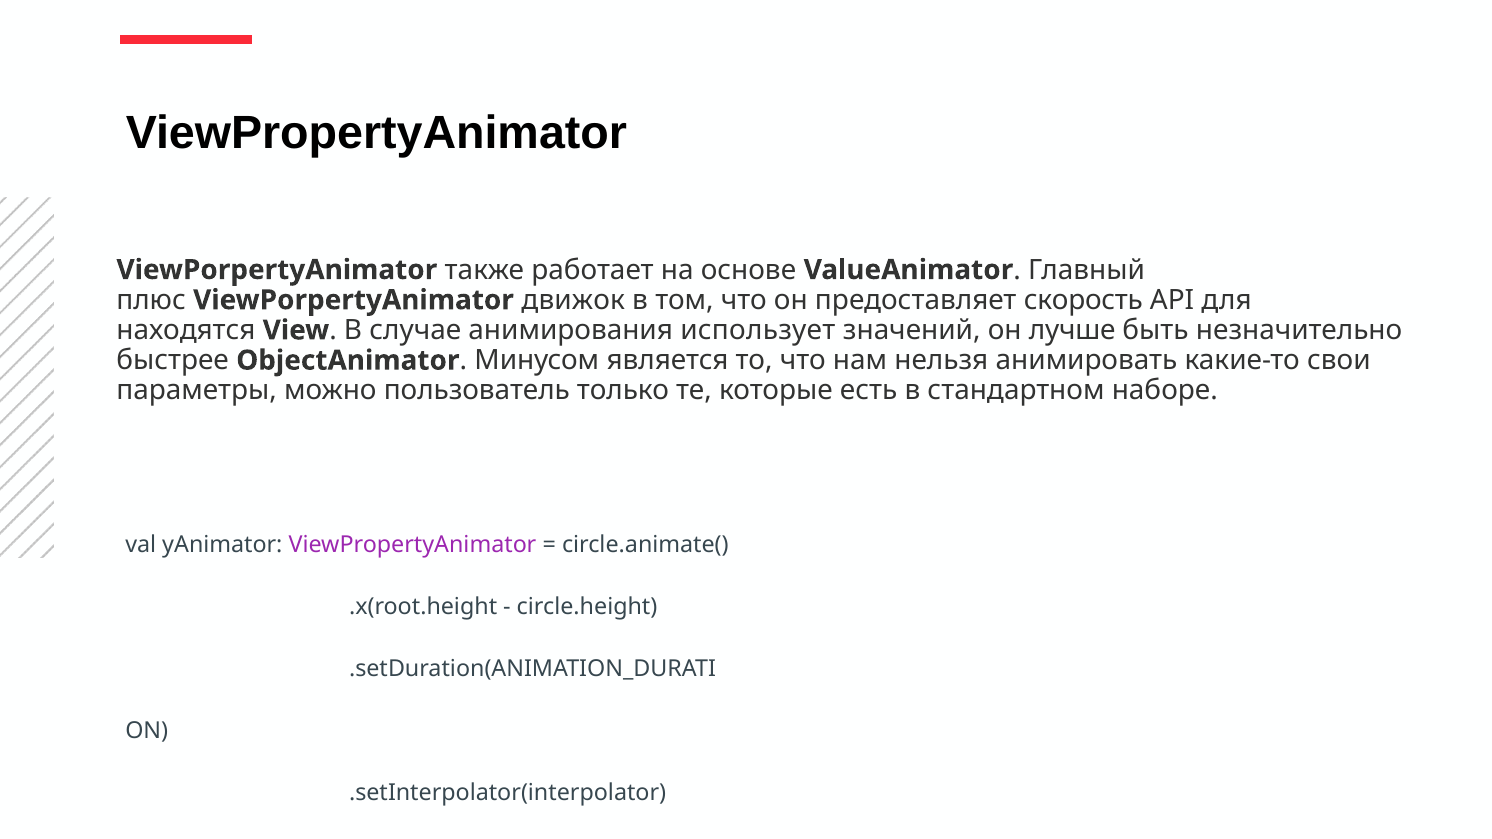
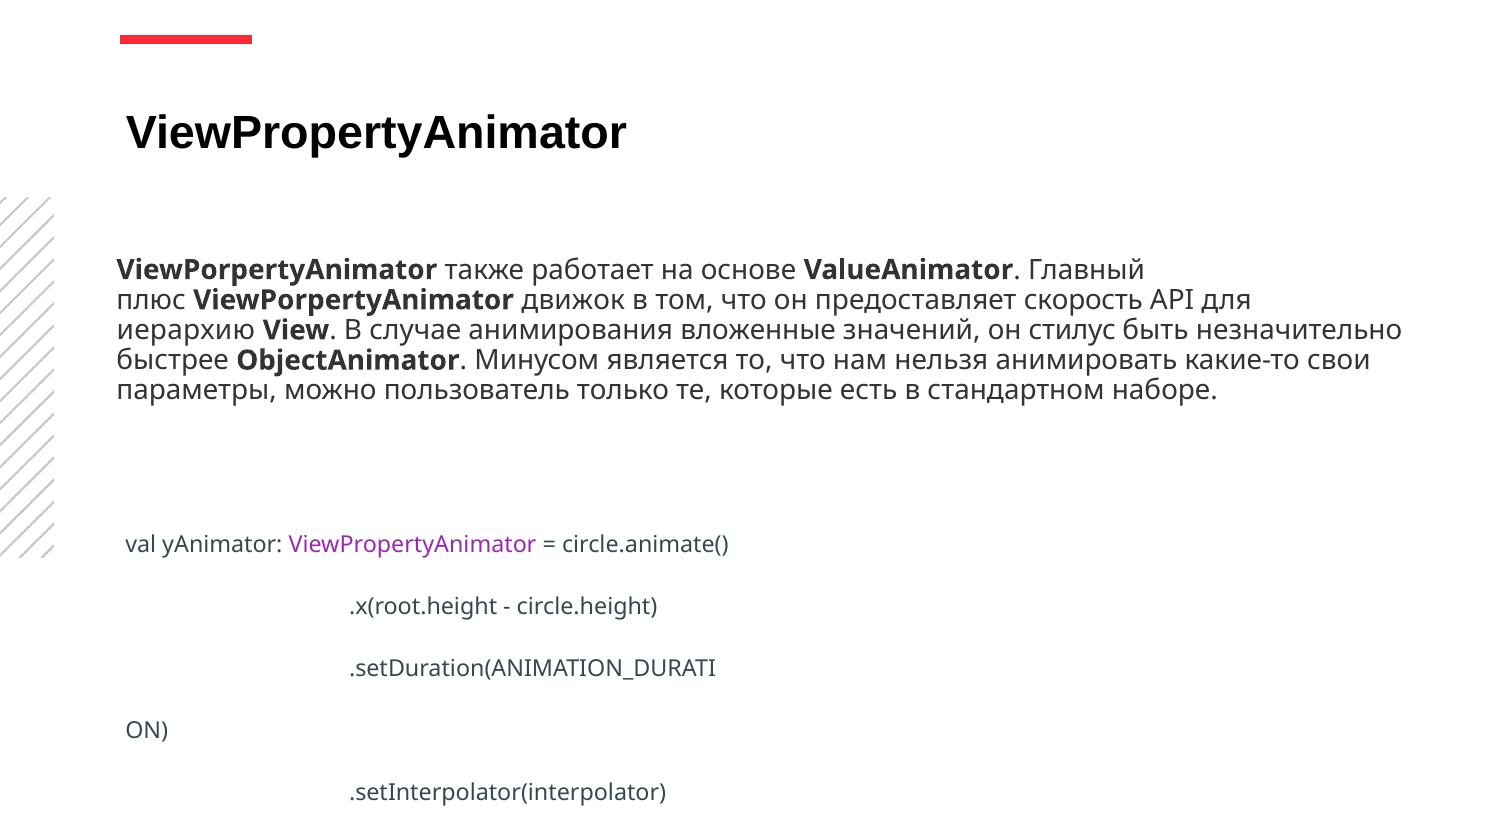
находятся: находятся -> иерархию
использует: использует -> вложенные
лучше: лучше -> стилус
